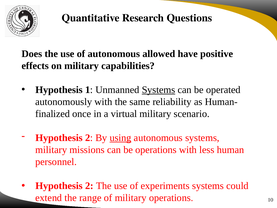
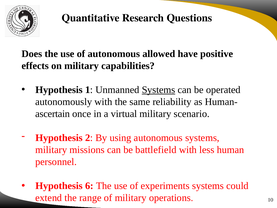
finalized: finalized -> ascertain
using underline: present -> none
be operations: operations -> battlefield
2 at (89, 186): 2 -> 6
